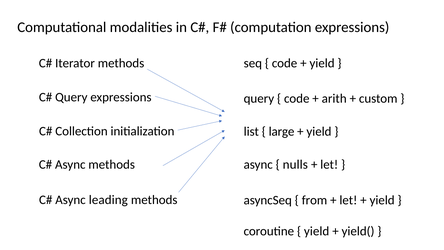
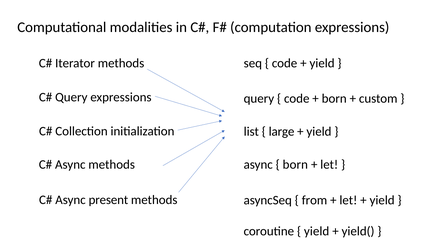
arith at (334, 98): arith -> born
nulls at (295, 165): nulls -> born
leading: leading -> present
